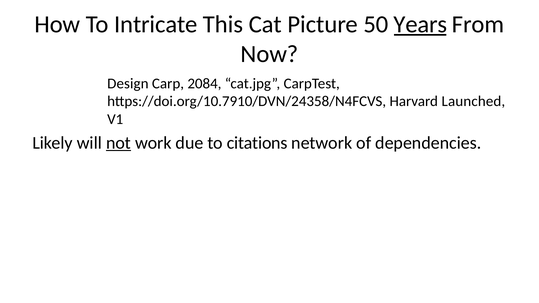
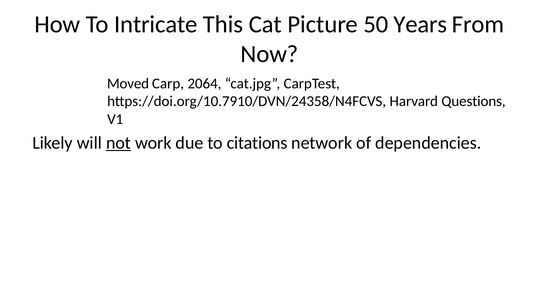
Years underline: present -> none
Design: Design -> Moved
2084: 2084 -> 2064
Launched: Launched -> Questions
